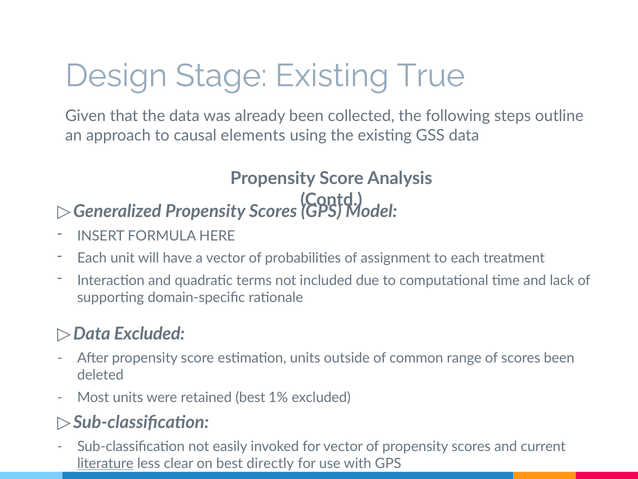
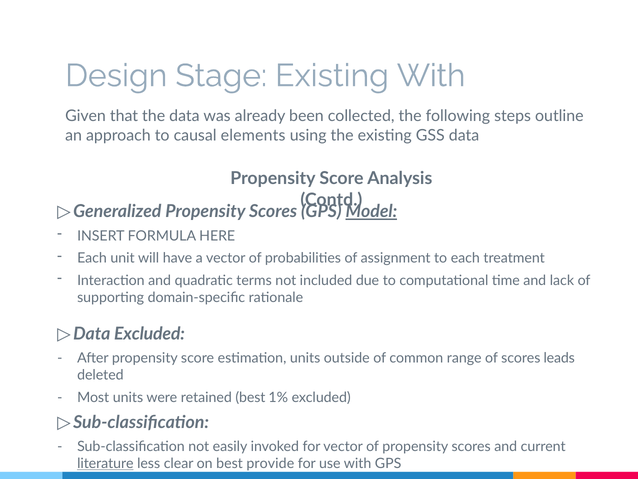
Existing True: True -> With
Model underline: none -> present
scores been: been -> leads
directly: directly -> provide
